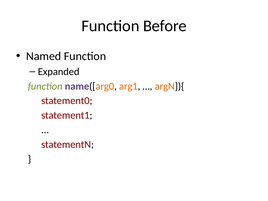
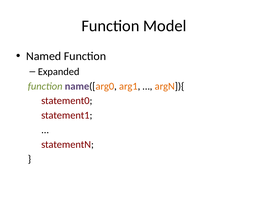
Before: Before -> Model
